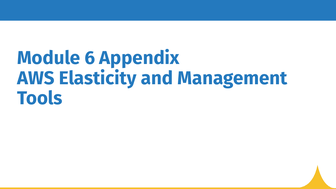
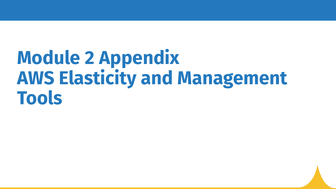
6: 6 -> 2
